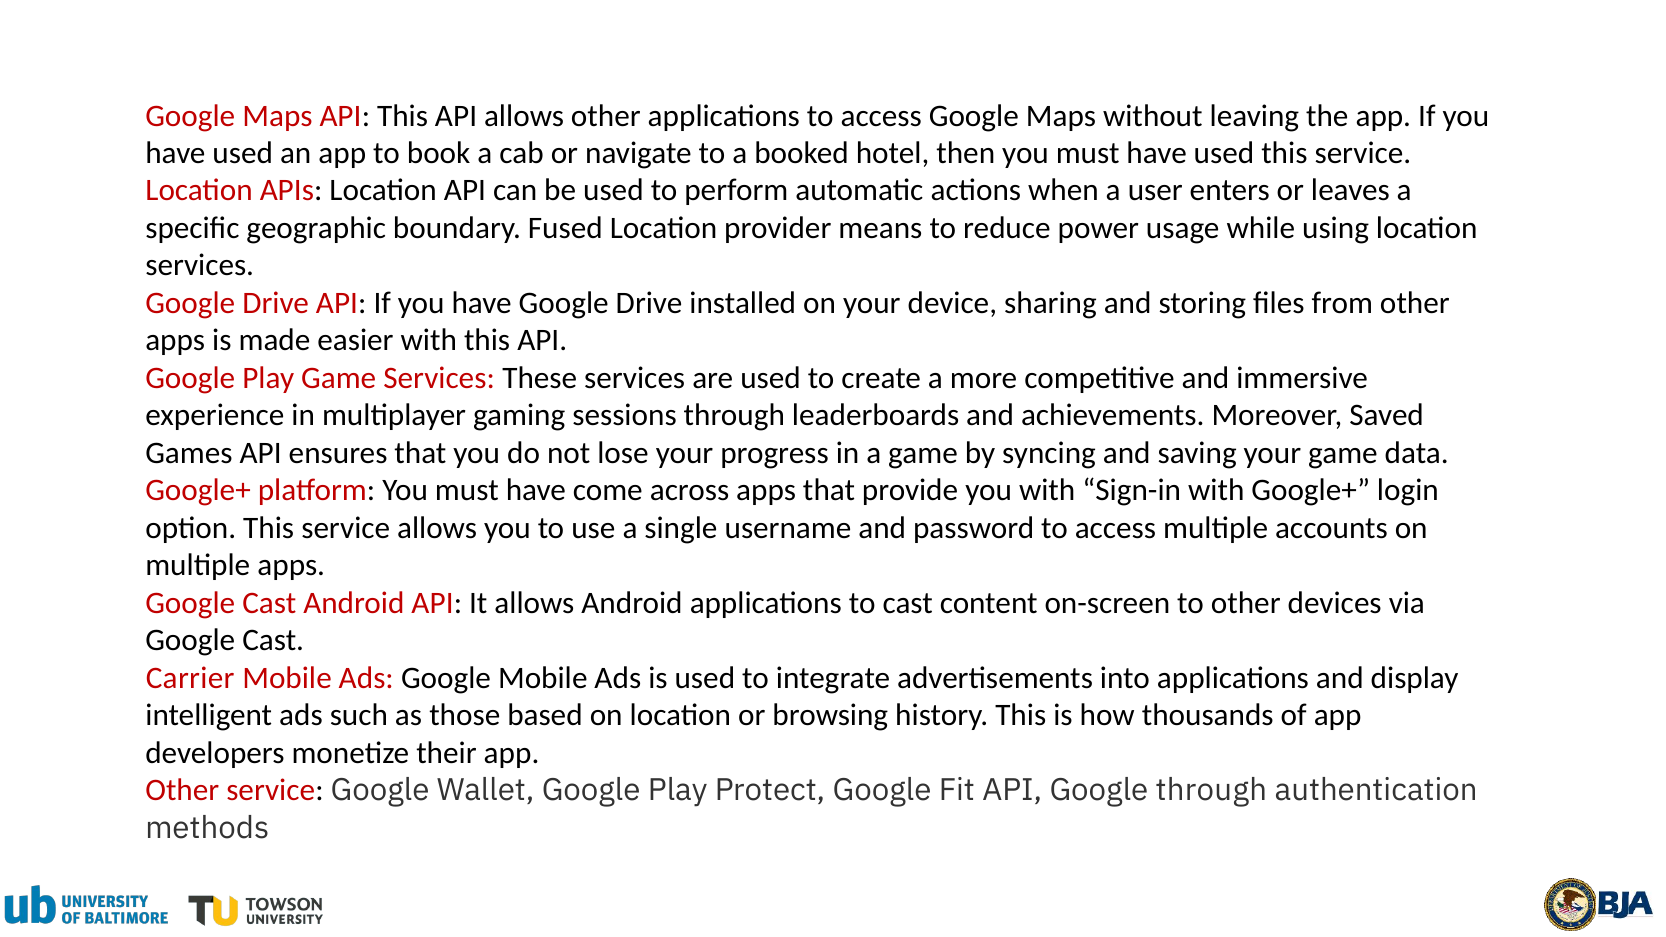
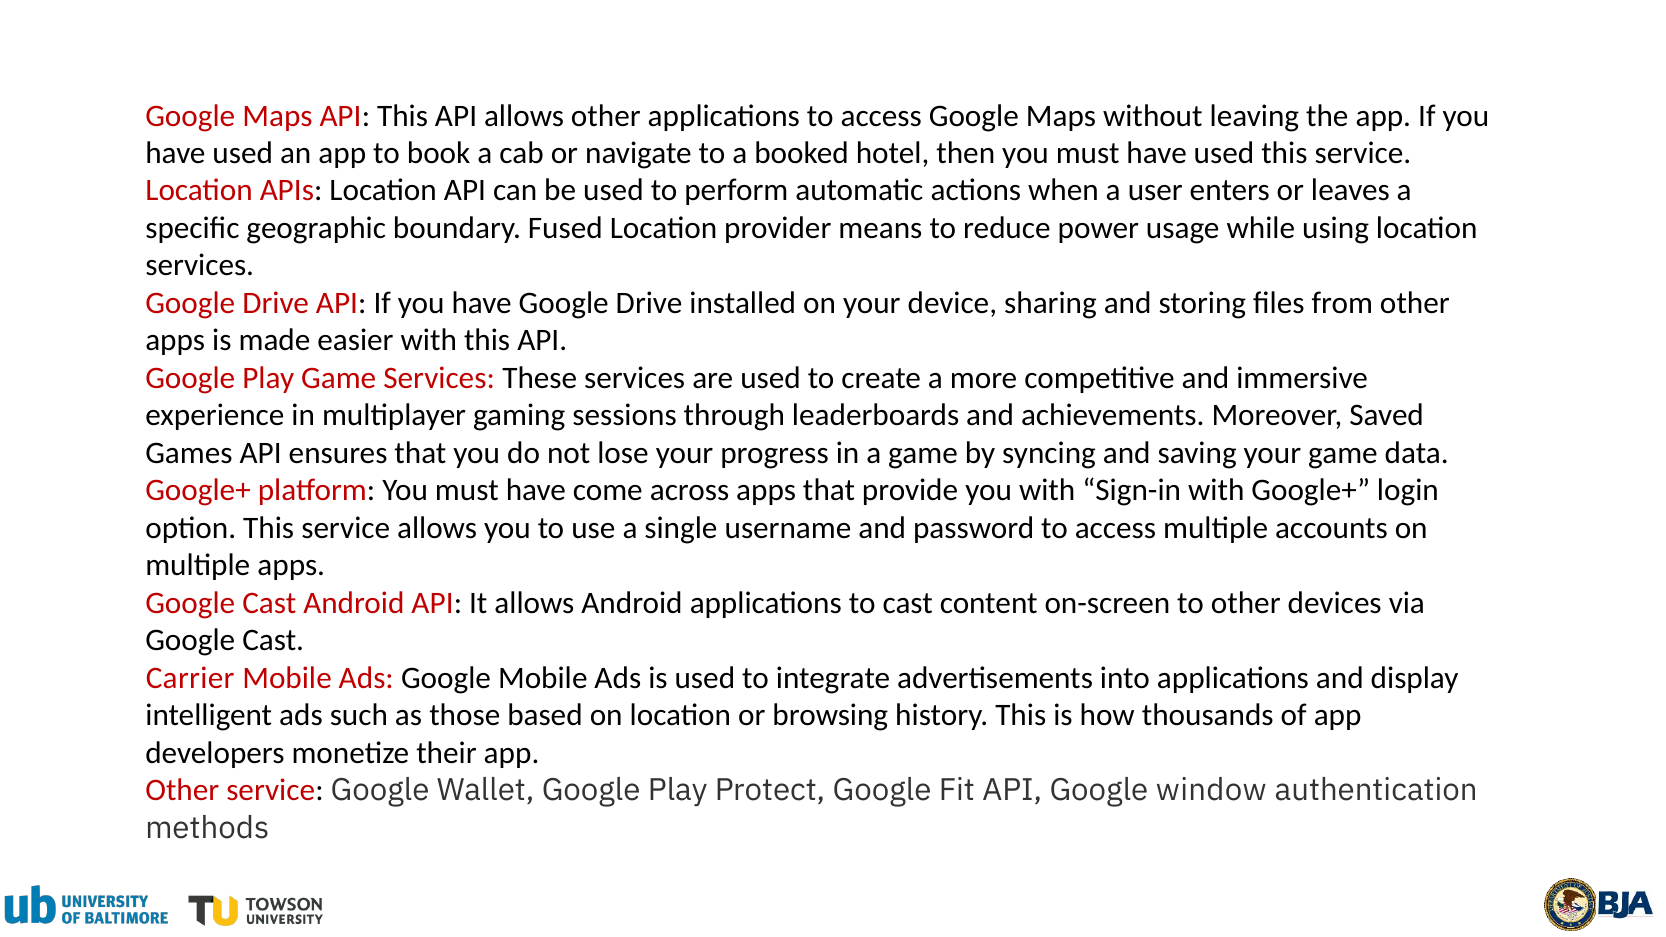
Google through: through -> window
